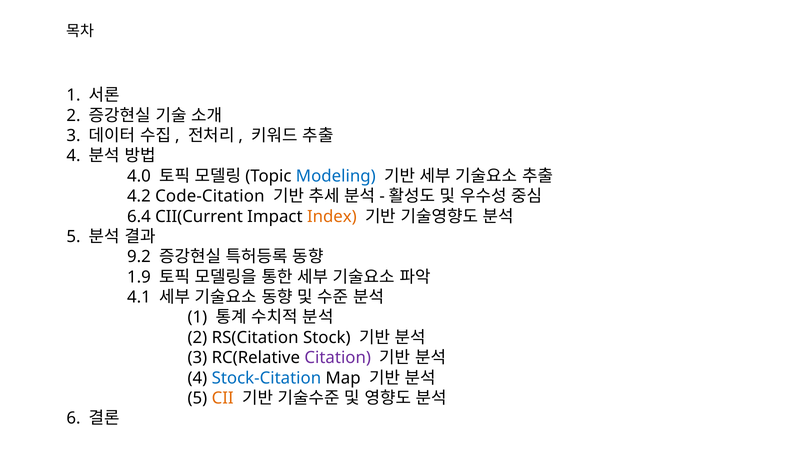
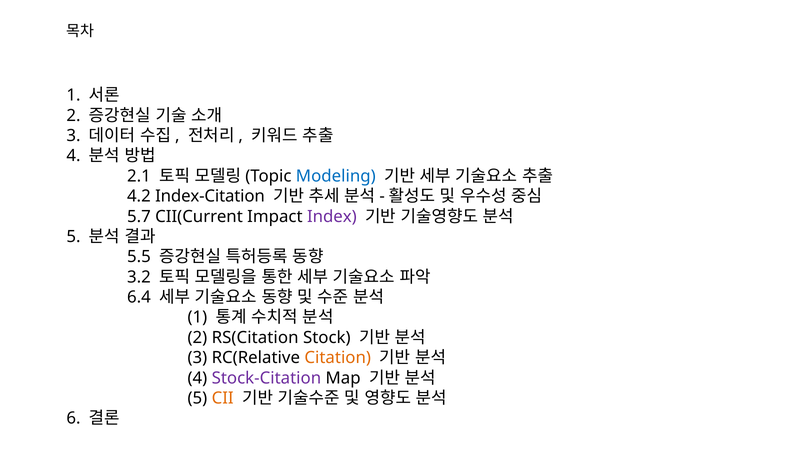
4.0: 4.0 -> 2.1
Code-Citation: Code-Citation -> Index-Citation
6.4: 6.4 -> 5.7
Index colour: orange -> purple
9.2: 9.2 -> 5.5
1.9: 1.9 -> 3.2
4.1: 4.1 -> 6.4
Citation colour: purple -> orange
Stock-Citation colour: blue -> purple
